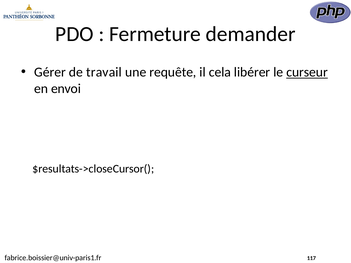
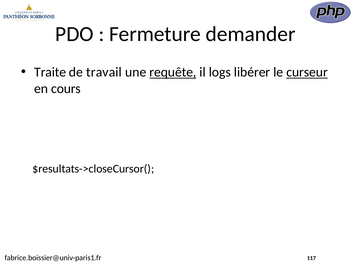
Gérer: Gérer -> Traite
requête underline: none -> present
cela: cela -> logs
envoi: envoi -> cours
